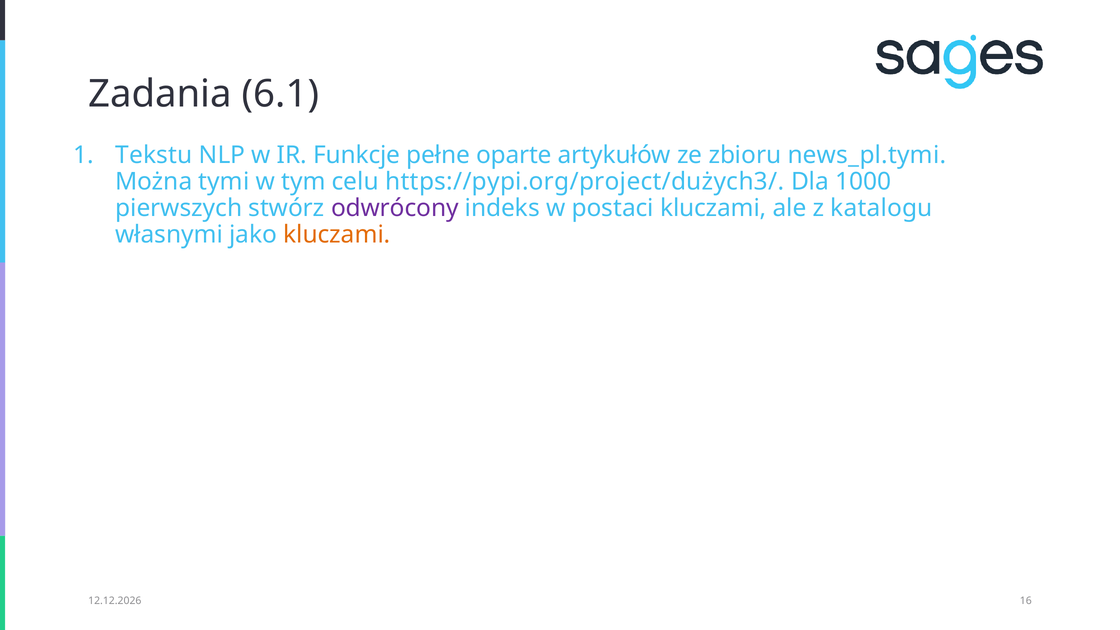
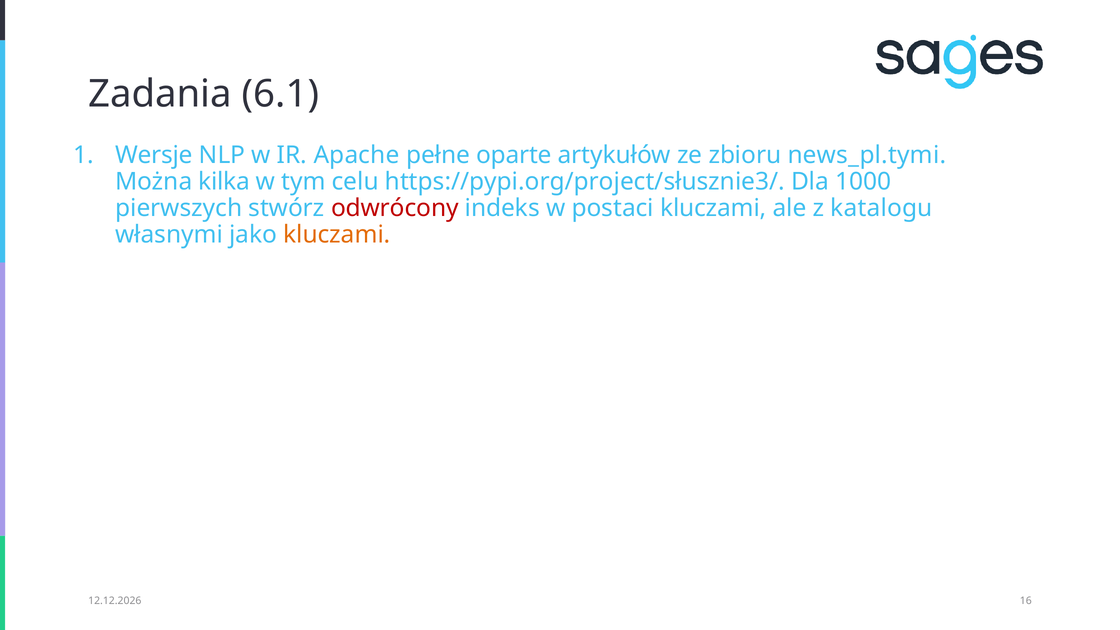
Tekstu: Tekstu -> Wersje
Funkcje: Funkcje -> Apache
tymi: tymi -> kilka
https://pypi.org/project/dużych3/: https://pypi.org/project/dużych3/ -> https://pypi.org/project/słusznie3/
odwrócony colour: purple -> red
